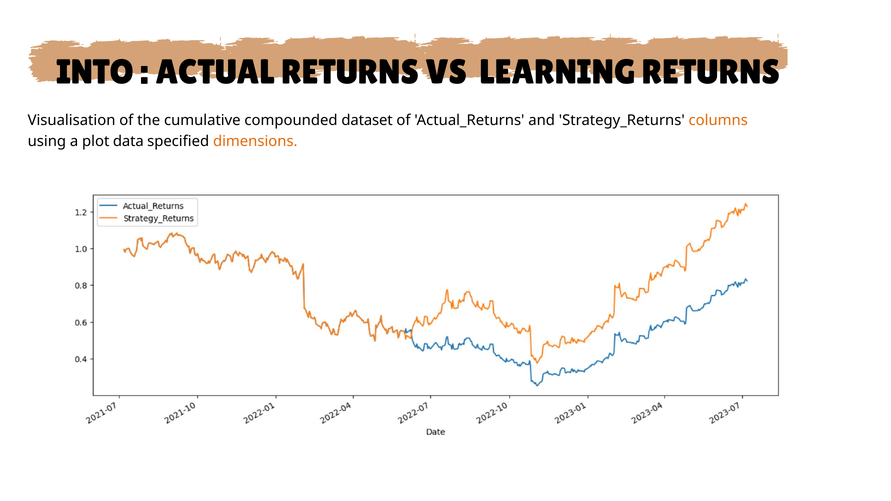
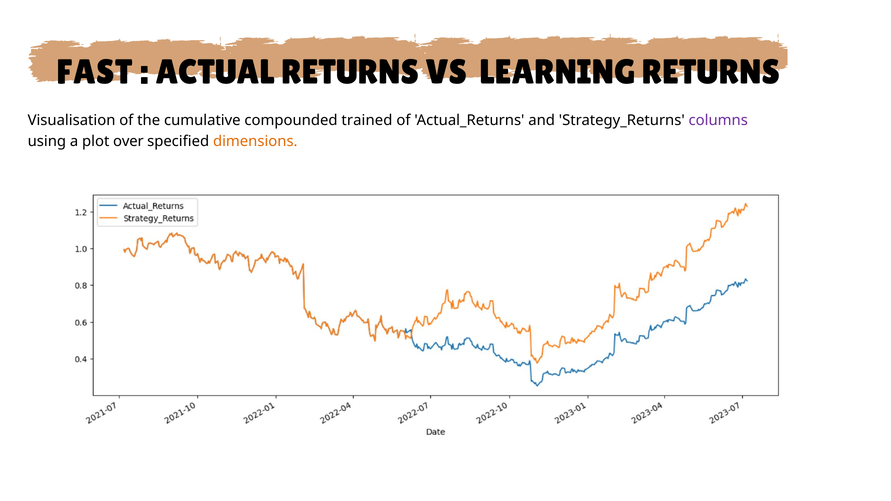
INTO: INTO -> FAST
dataset: dataset -> trained
columns colour: orange -> purple
data: data -> over
